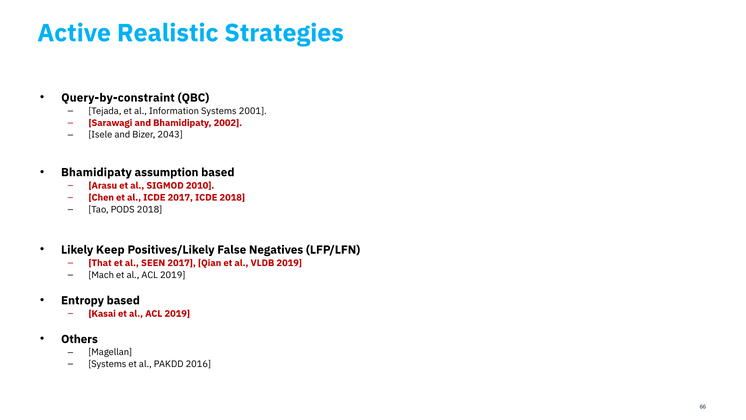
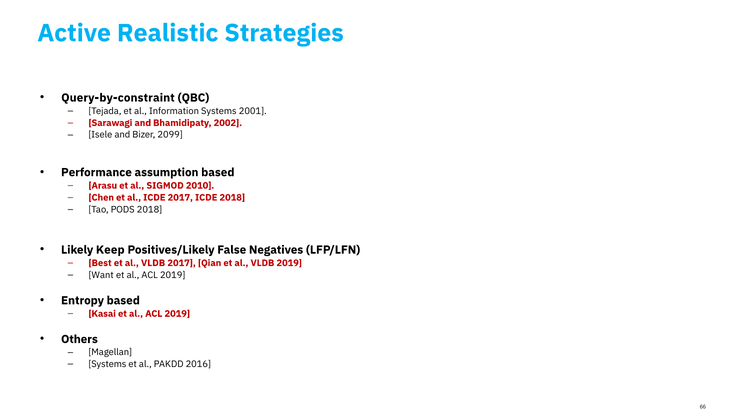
2043: 2043 -> 2099
Bhamidipaty at (96, 172): Bhamidipaty -> Performance
That: That -> Best
SEEN at (153, 263): SEEN -> VLDB
Mach: Mach -> Want
